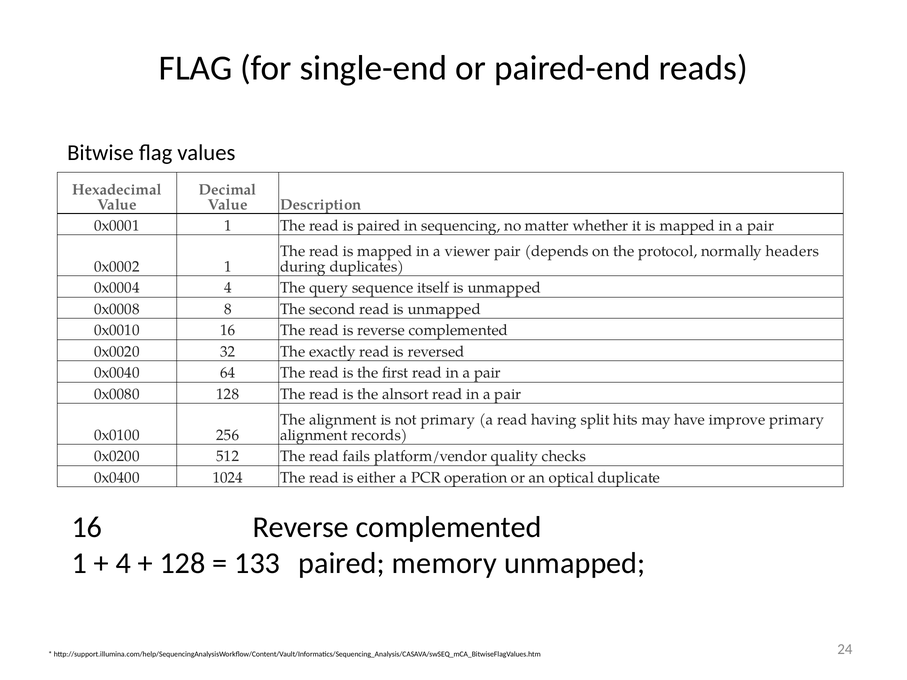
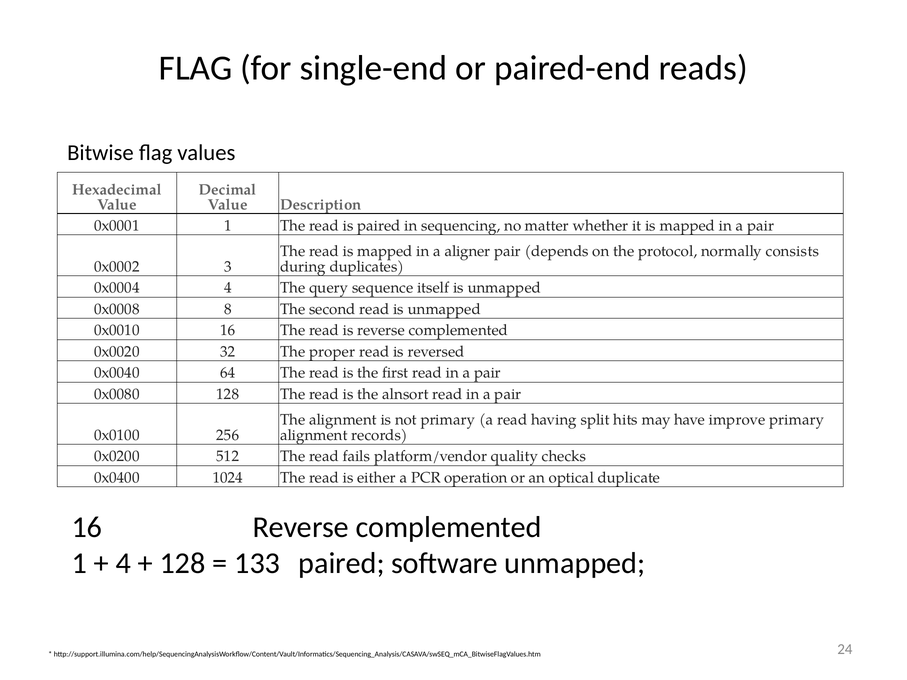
viewer: viewer -> aligner
headers: headers -> consists
0x0002 1: 1 -> 3
exactly: exactly -> proper
memory: memory -> software
